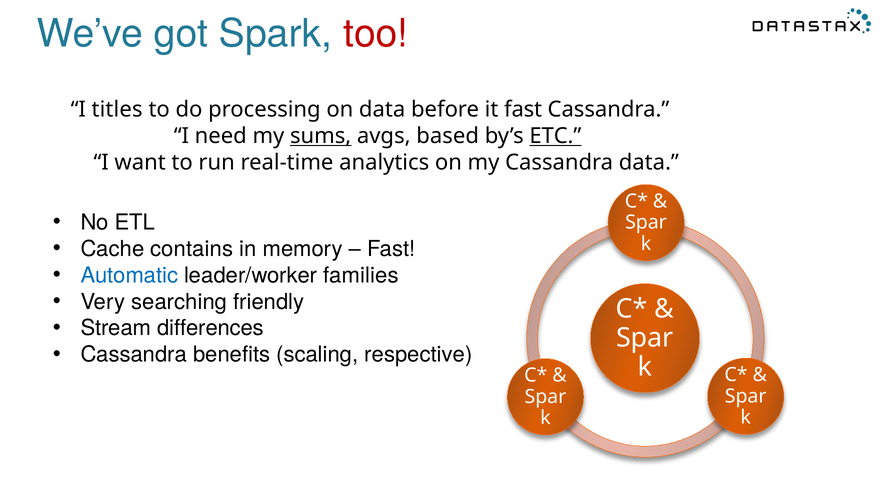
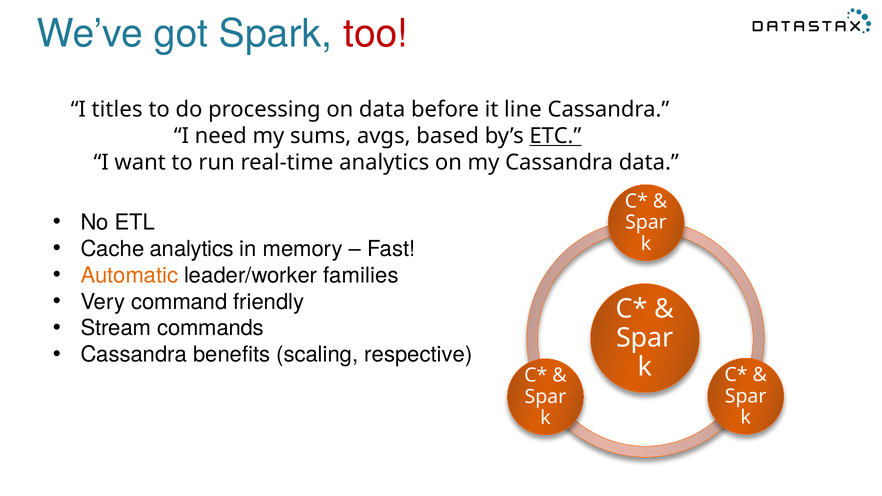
it fast: fast -> line
sums underline: present -> none
Cache contains: contains -> analytics
Automatic colour: blue -> orange
searching: searching -> command
differences: differences -> commands
